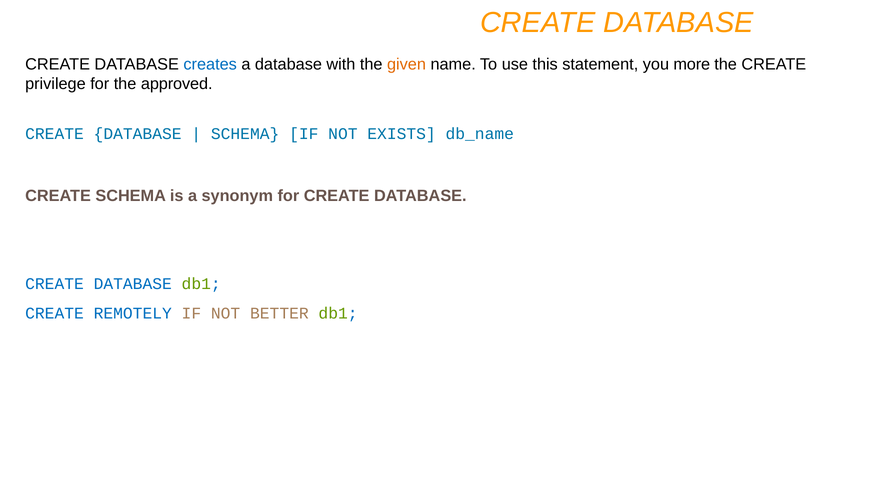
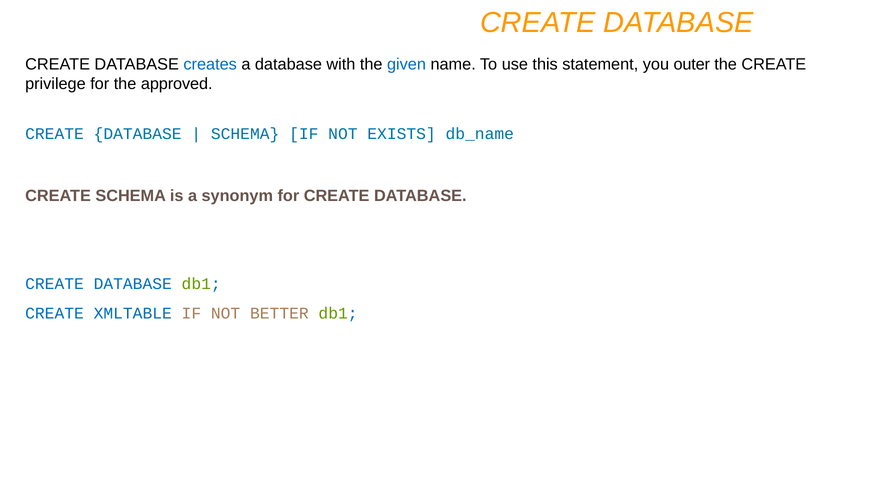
given colour: orange -> blue
more: more -> outer
REMOTELY: REMOTELY -> XMLTABLE
